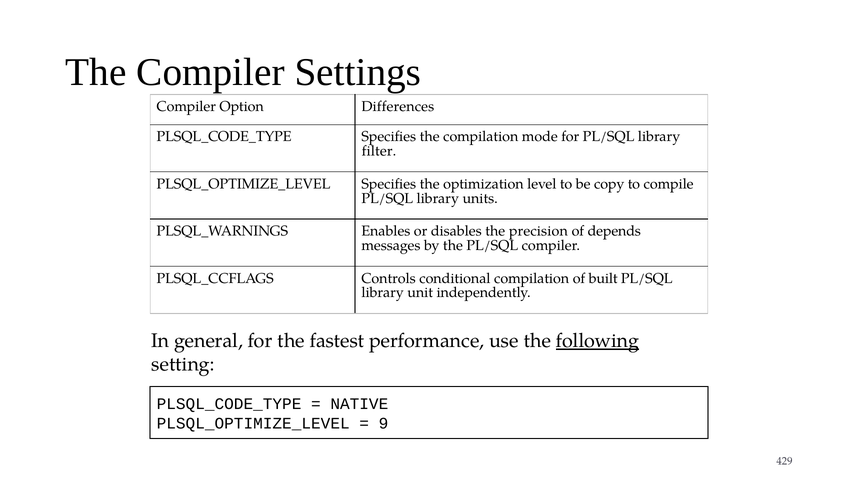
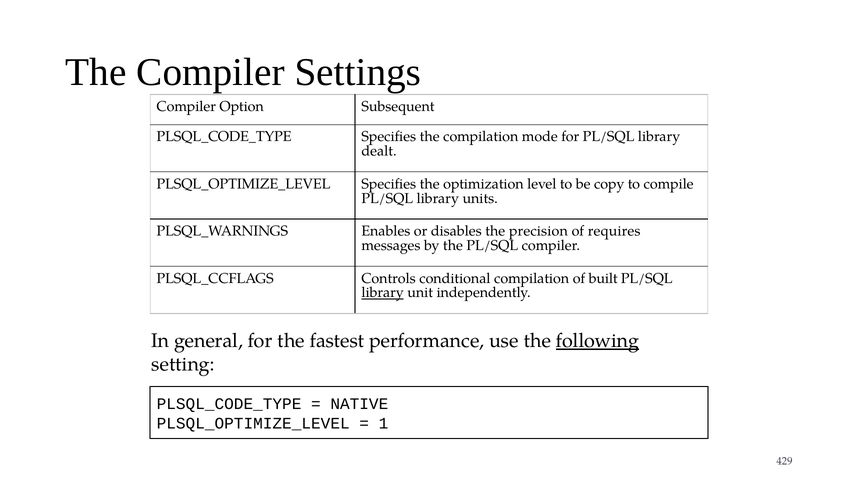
Differences: Differences -> Subsequent
filter: filter -> dealt
depends: depends -> requires
library at (383, 293) underline: none -> present
9: 9 -> 1
